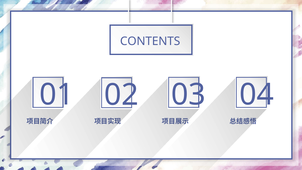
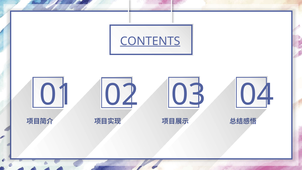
CONTENTS underline: none -> present
